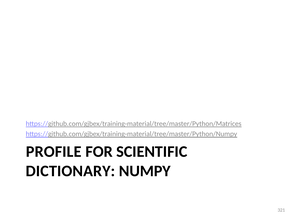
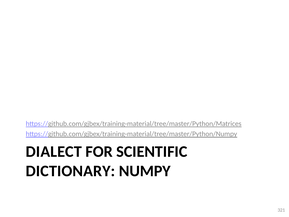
PROFILE: PROFILE -> DIALECT
